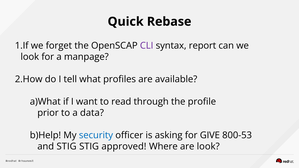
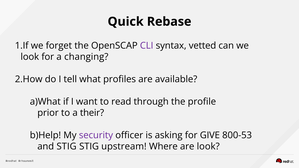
report: report -> vetted
manpage: manpage -> changing
data: data -> their
security colour: blue -> purple
approved: approved -> upstream
